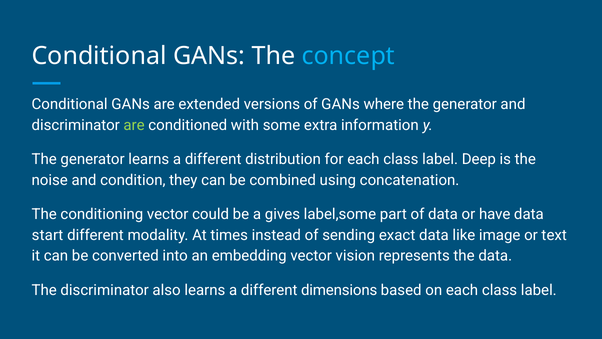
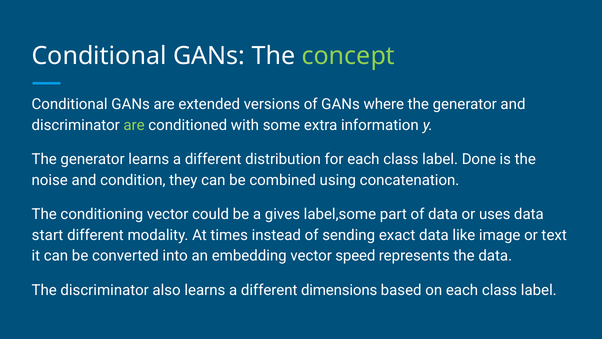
concept colour: light blue -> light green
Deep: Deep -> Done
have: have -> uses
vision: vision -> speed
